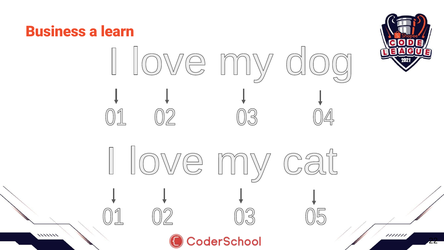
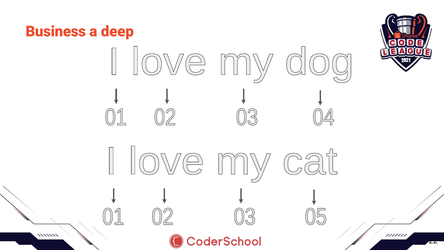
learn: learn -> deep
